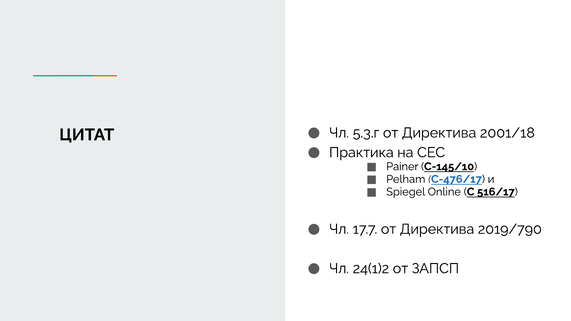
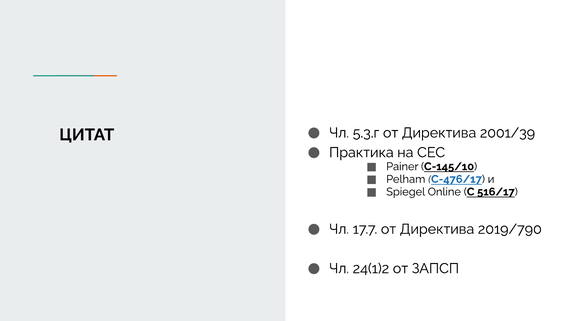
2001/18: 2001/18 -> 2001/39
